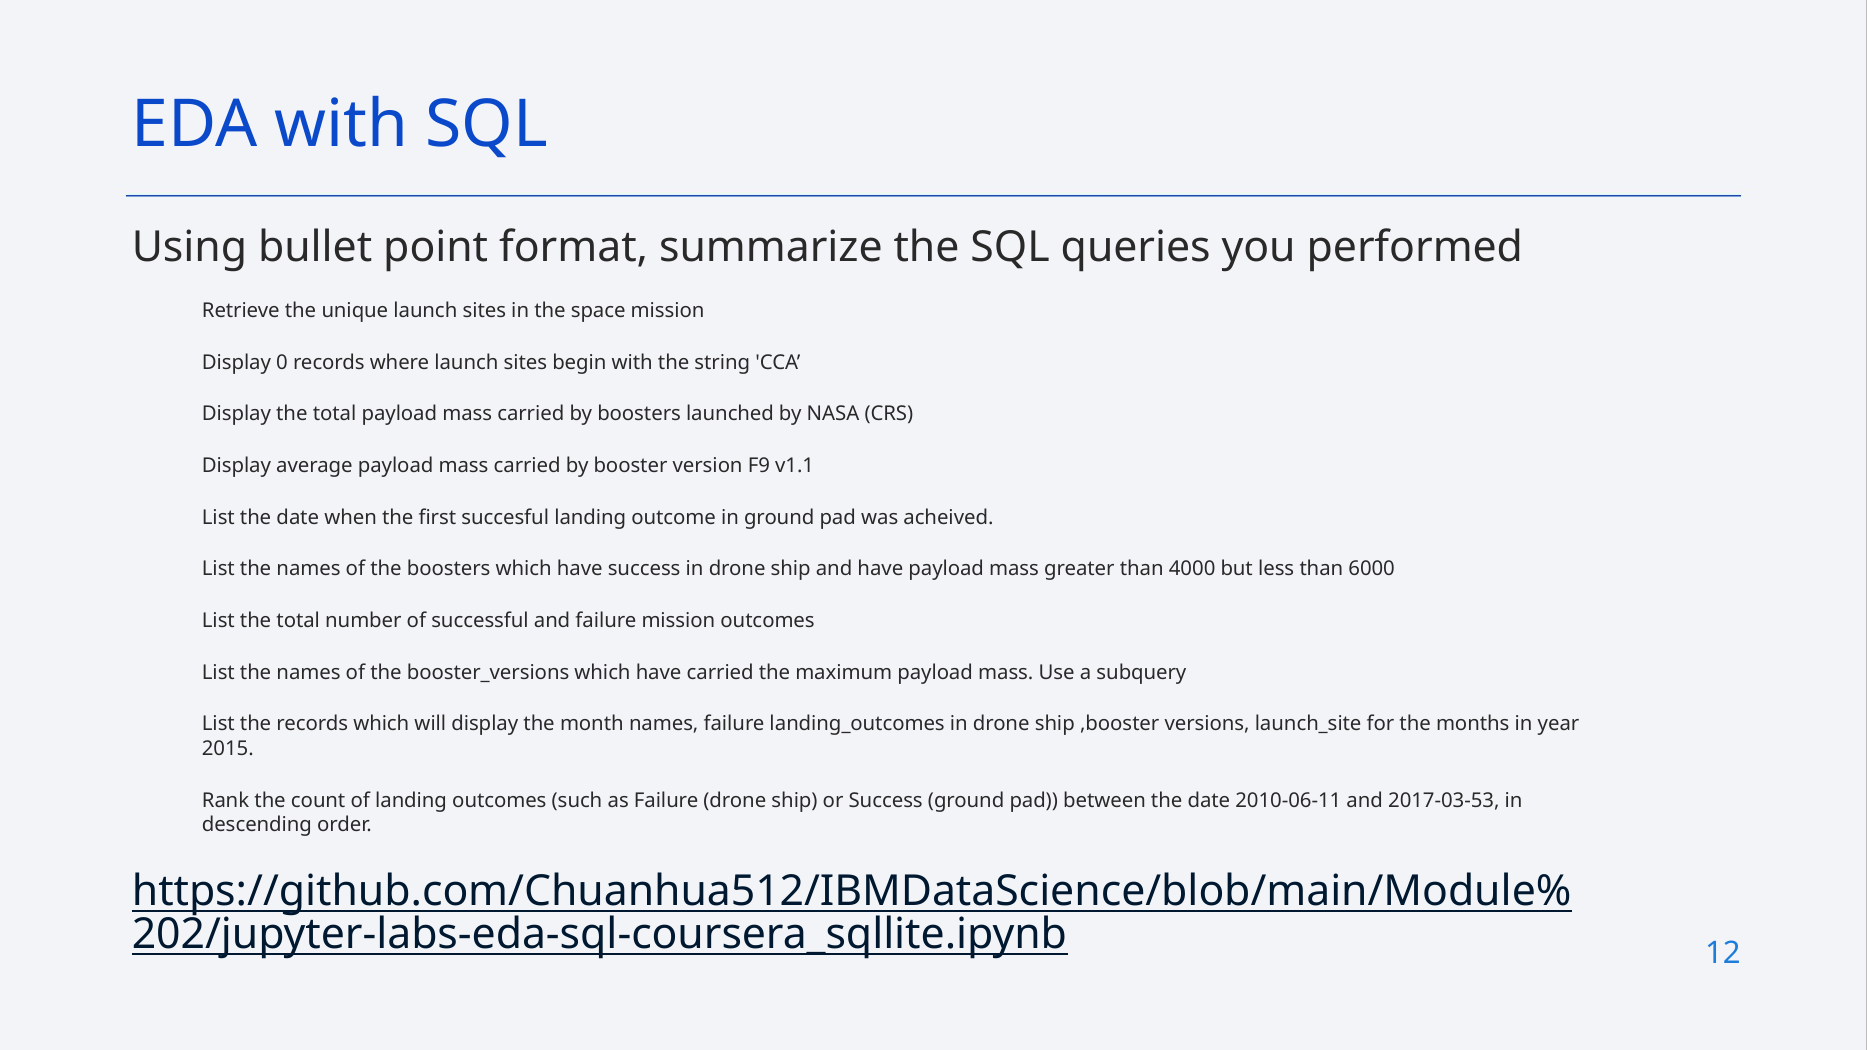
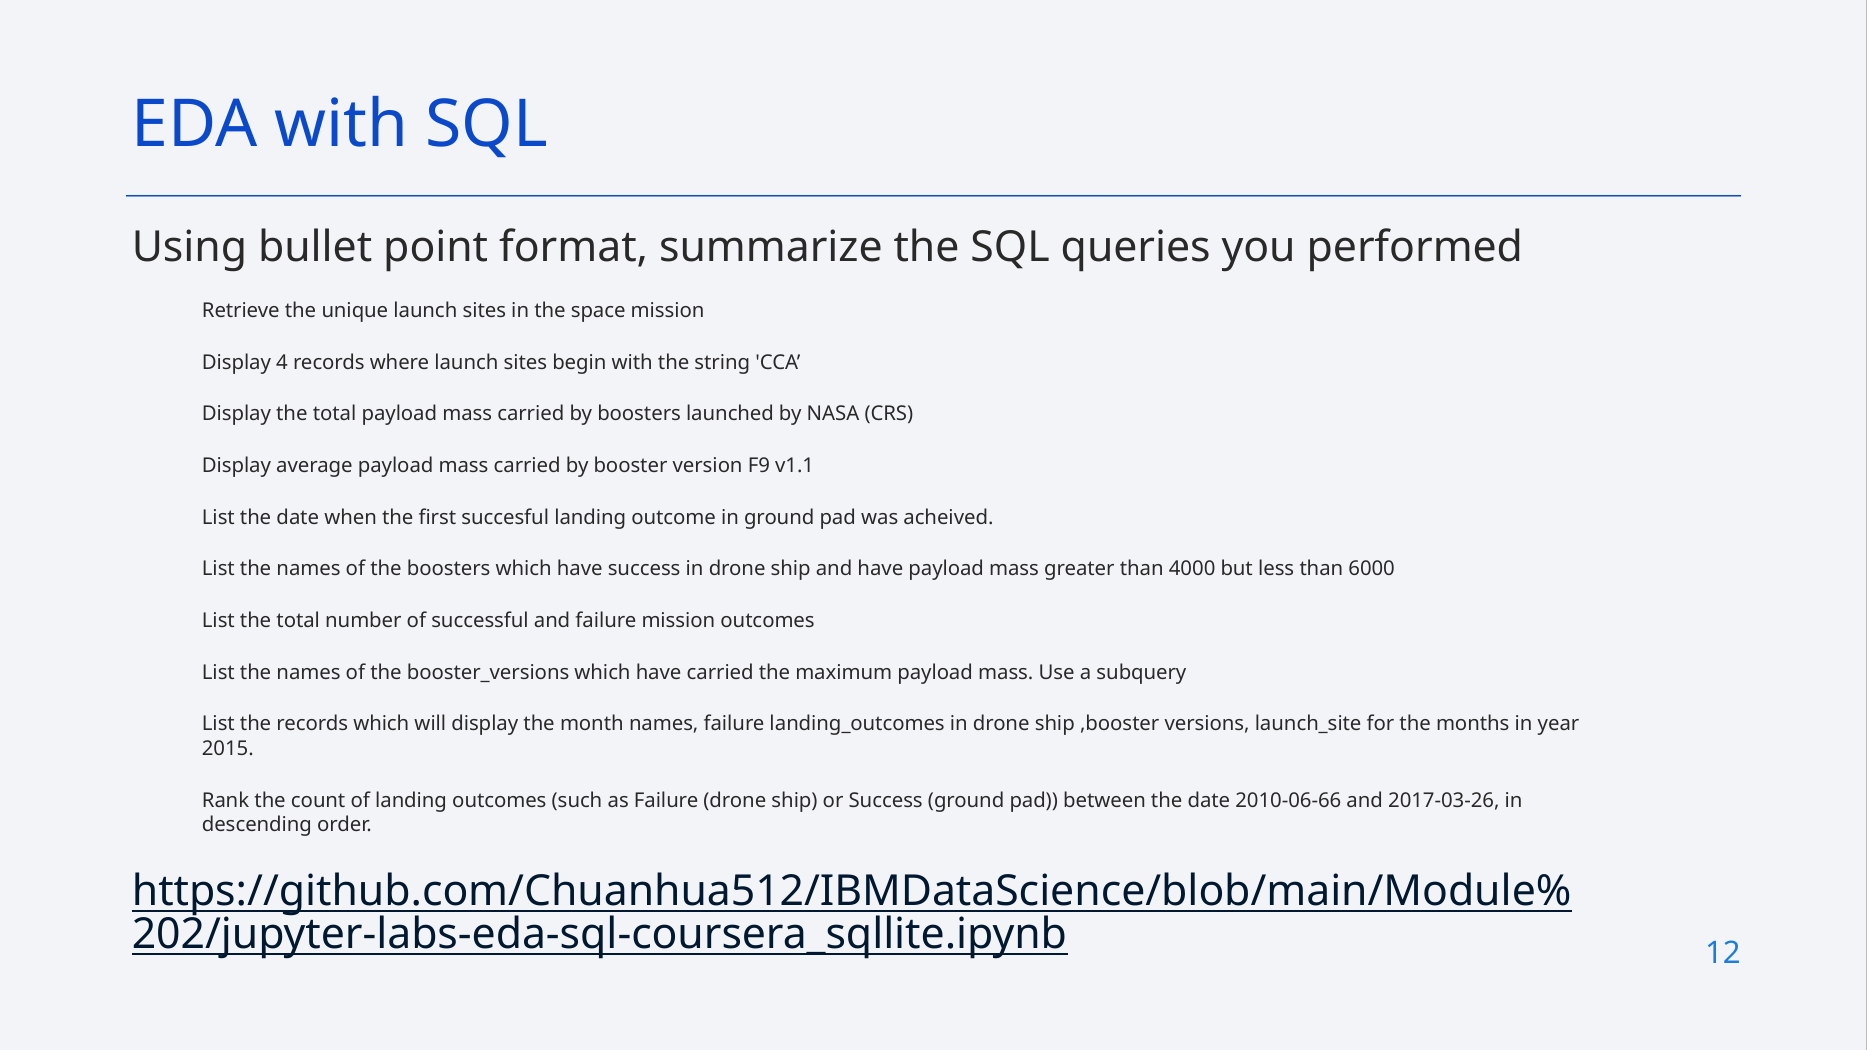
0: 0 -> 4
2010-06-11: 2010-06-11 -> 2010-06-66
2017-03-53: 2017-03-53 -> 2017-03-26
